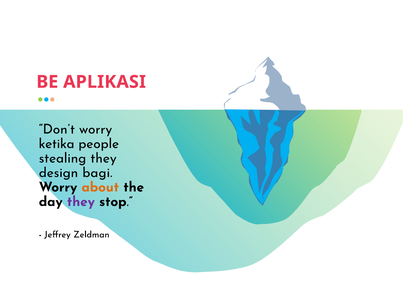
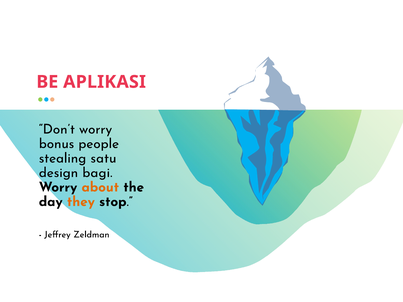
ketika: ketika -> bonus
stealing they: they -> satu
they at (81, 202) colour: purple -> orange
